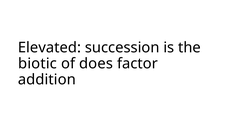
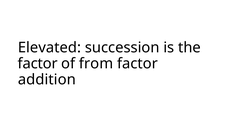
biotic at (38, 63): biotic -> factor
does: does -> from
